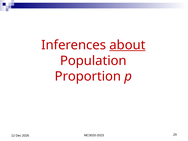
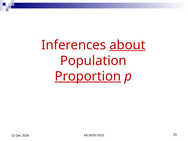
Proportion underline: none -> present
